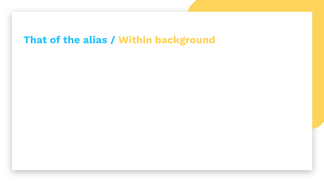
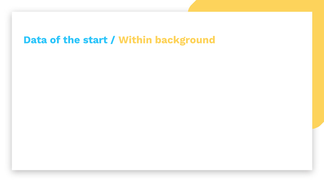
That: That -> Data
alias: alias -> start
